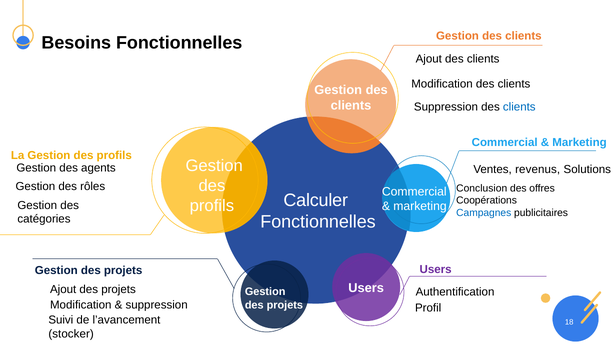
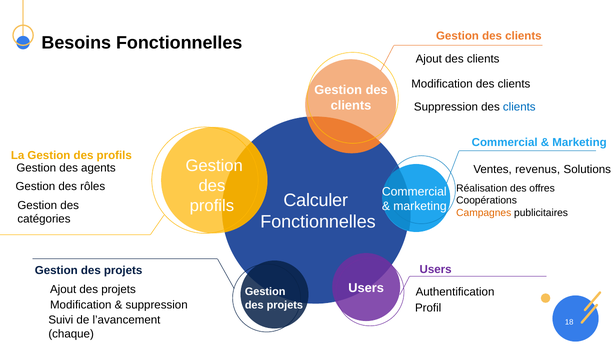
Conclusion: Conclusion -> Réalisation
Campagnes colour: blue -> orange
stocker: stocker -> chaque
